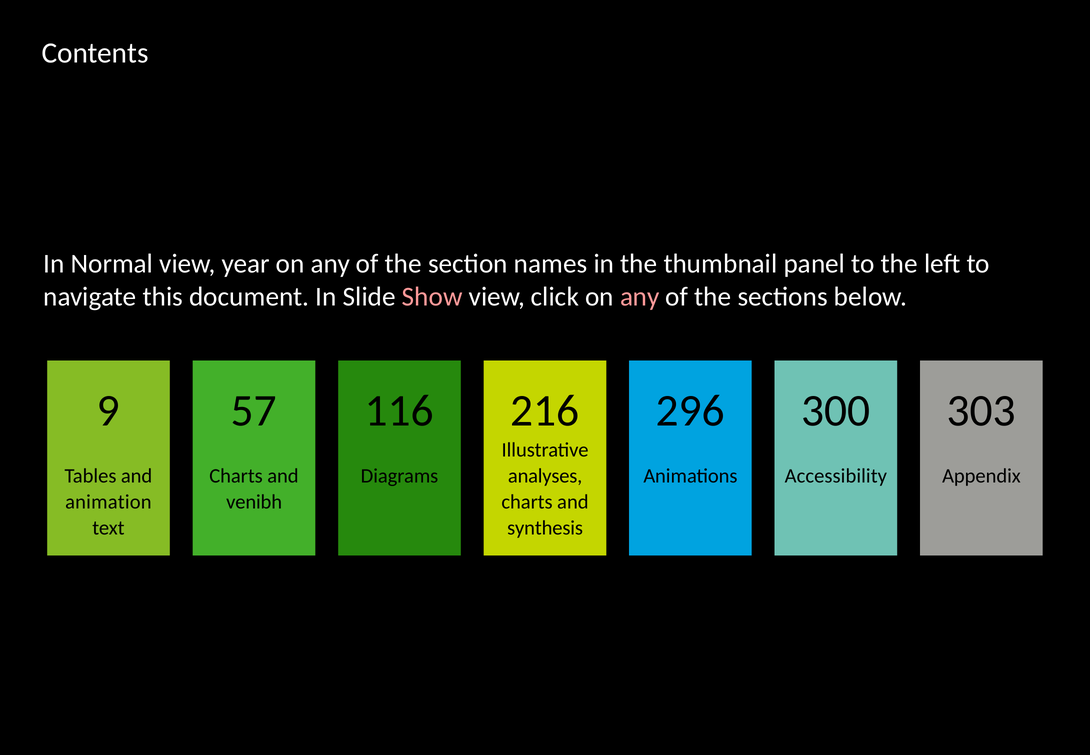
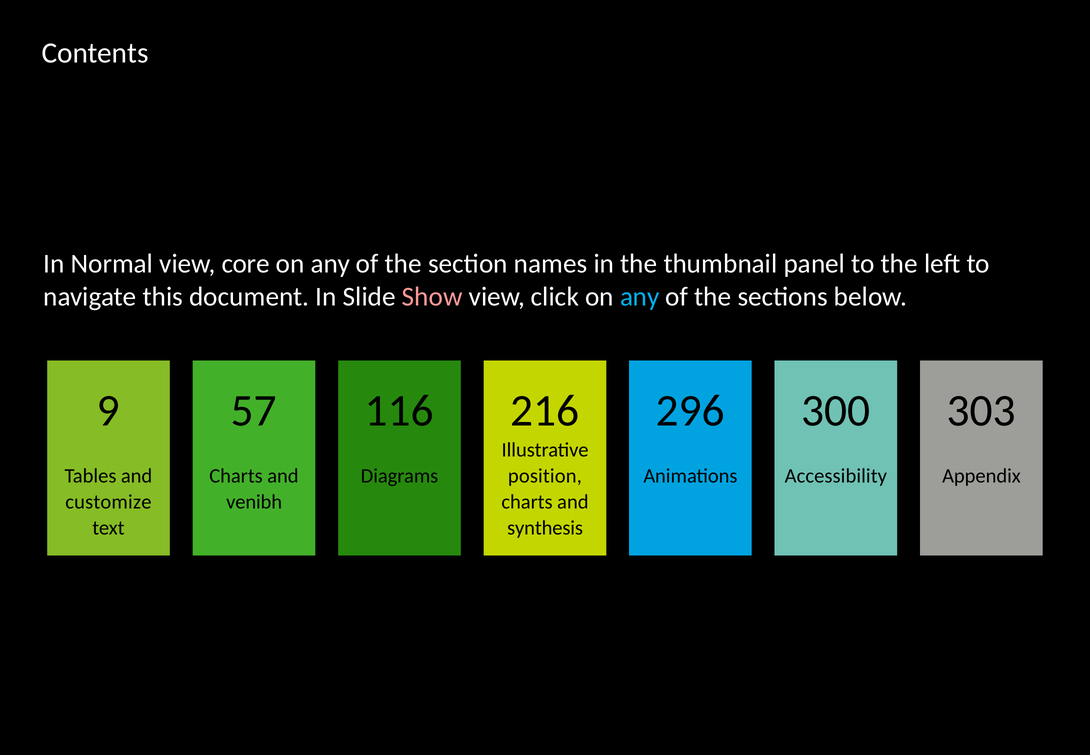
year: year -> core
any at (640, 296) colour: pink -> light blue
analyses: analyses -> position
animation: animation -> customize
